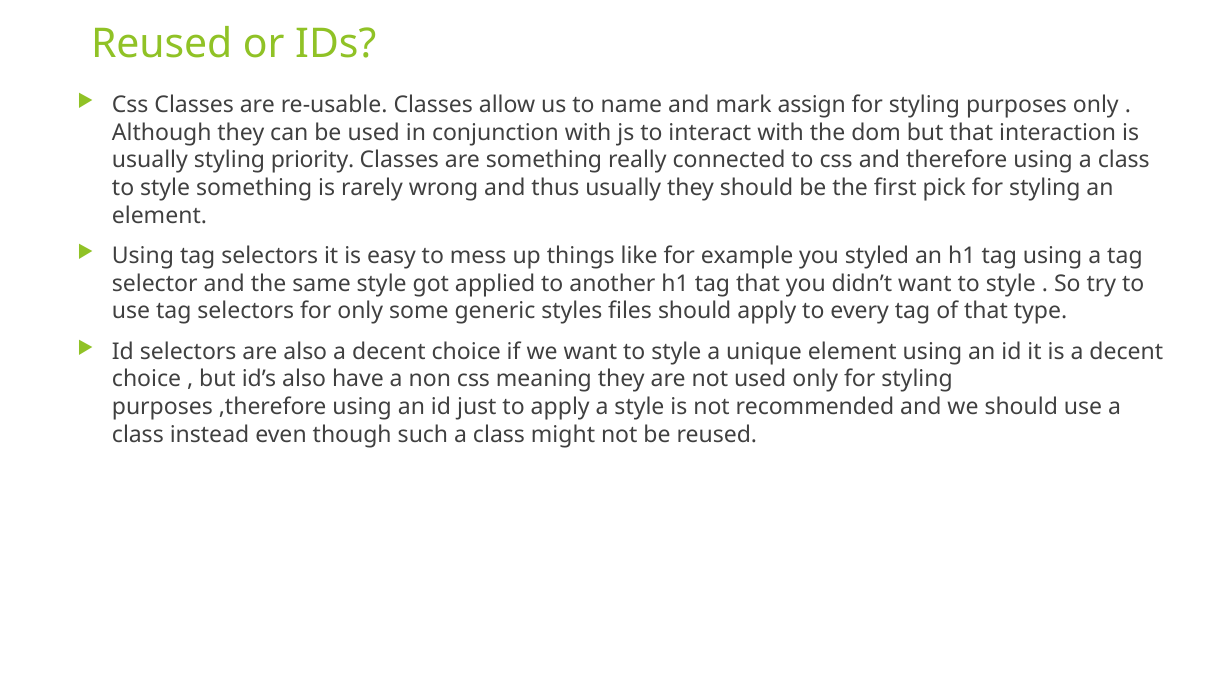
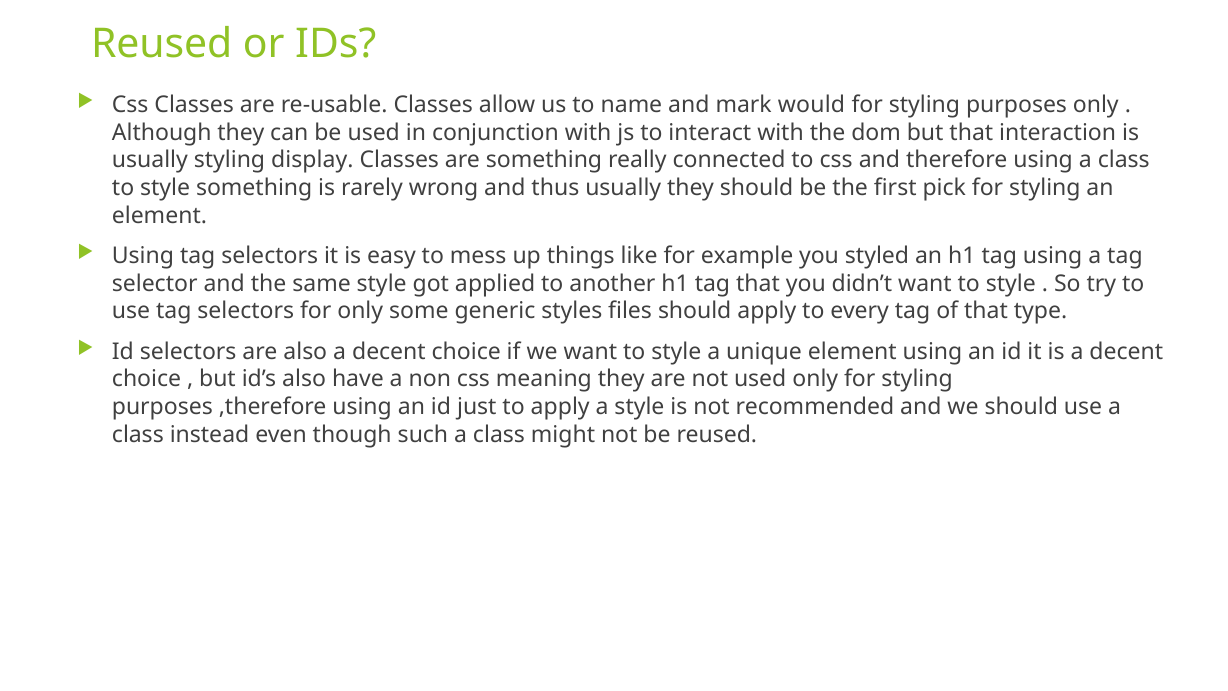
assign: assign -> would
priority: priority -> display
